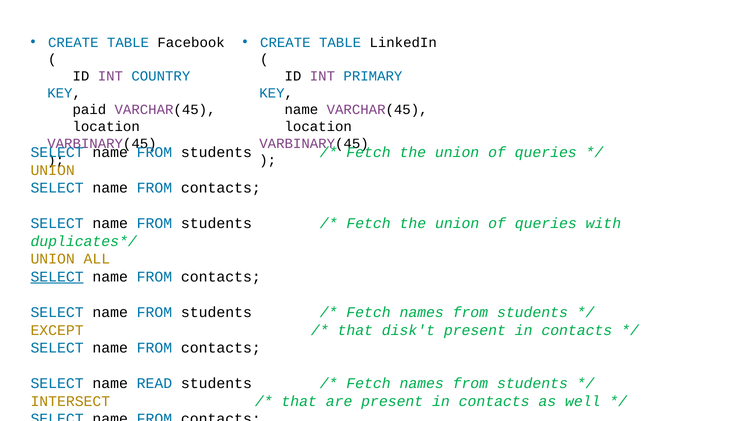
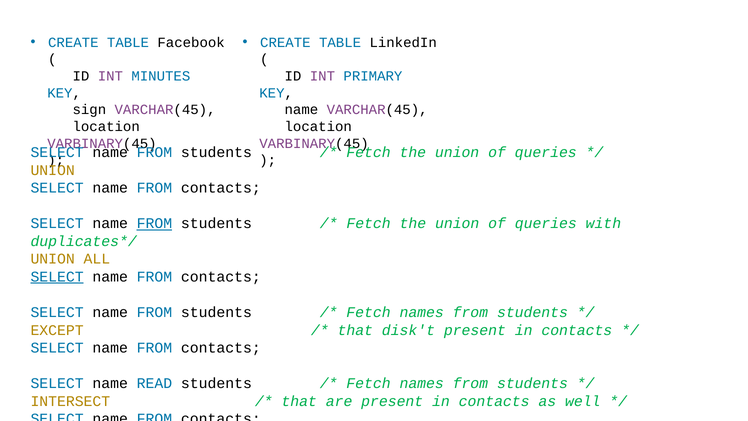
COUNTRY: COUNTRY -> MINUTES
paid: paid -> sign
FROM at (154, 223) underline: none -> present
